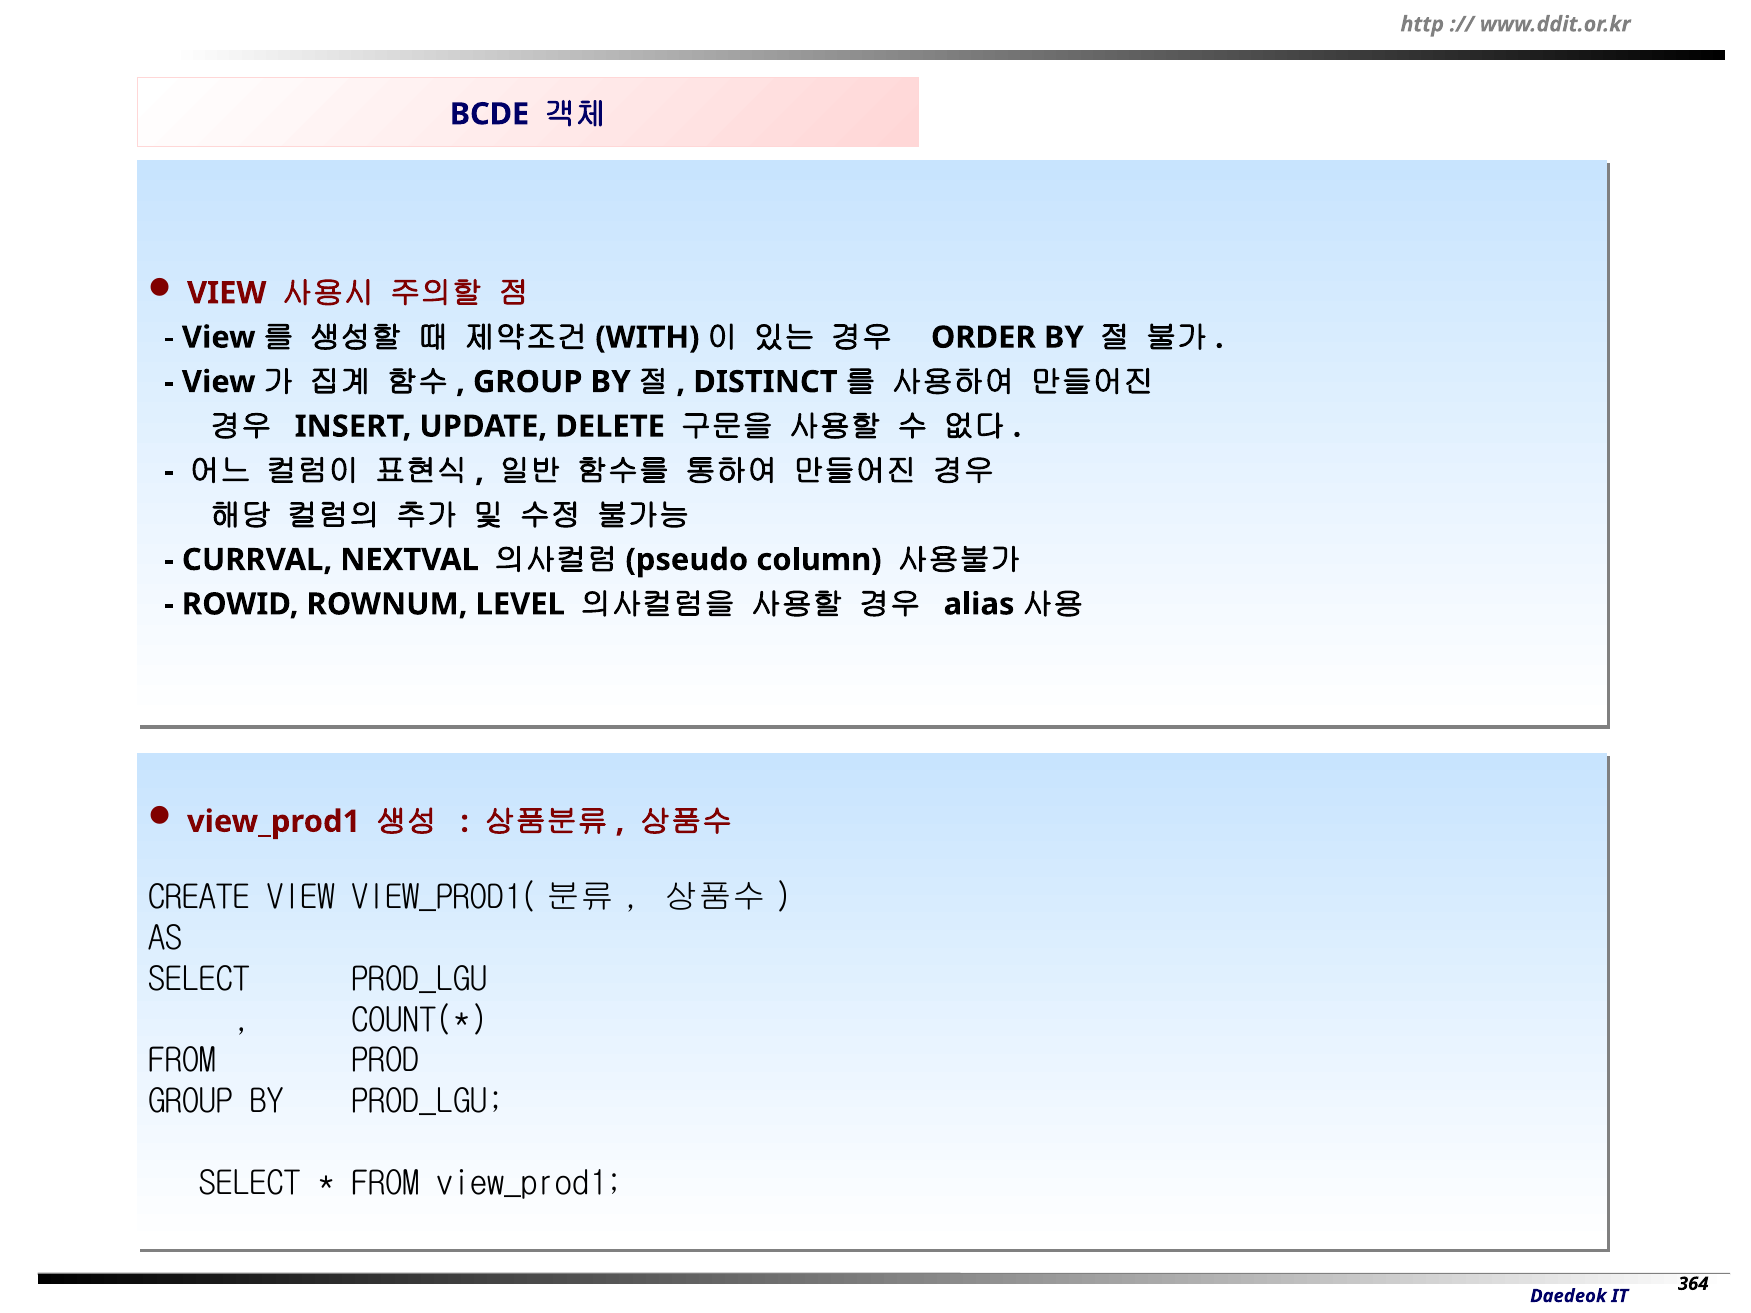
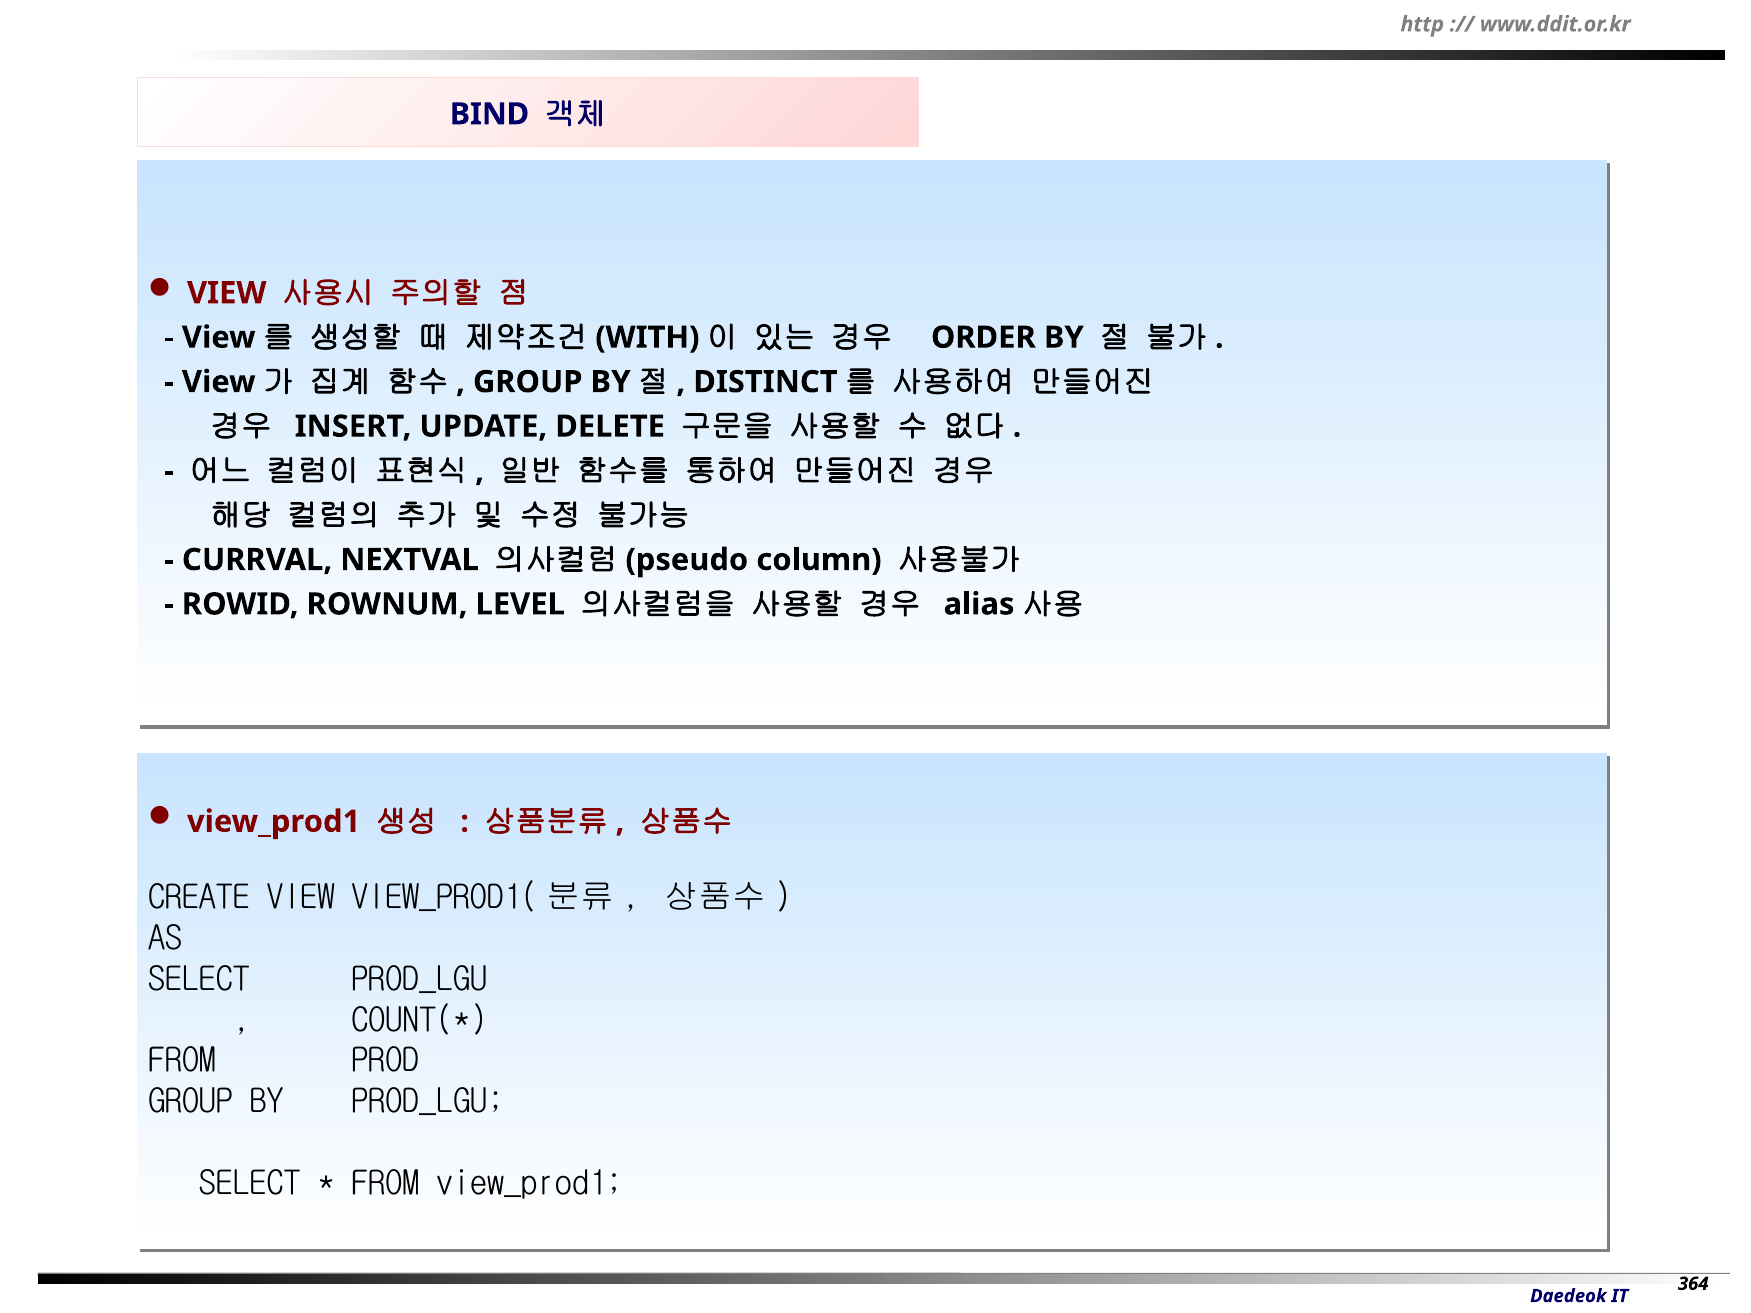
BCDE: BCDE -> BIND
